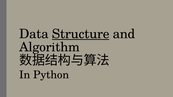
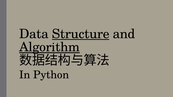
Algorithm underline: none -> present
